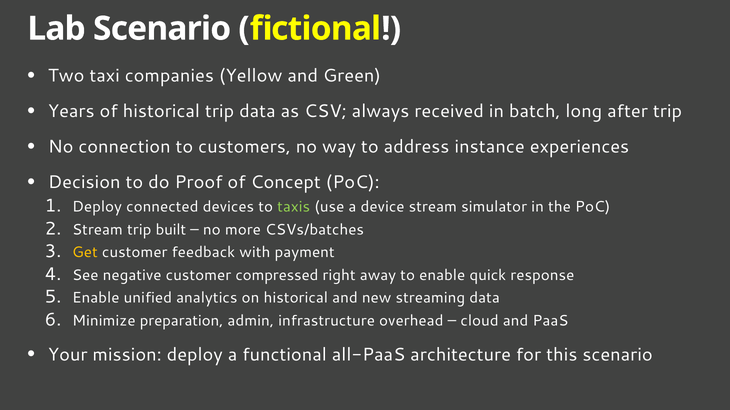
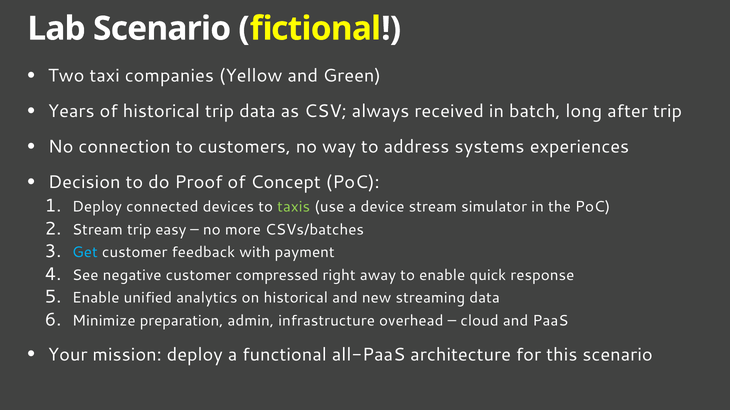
instance: instance -> systems
built: built -> easy
Get colour: yellow -> light blue
